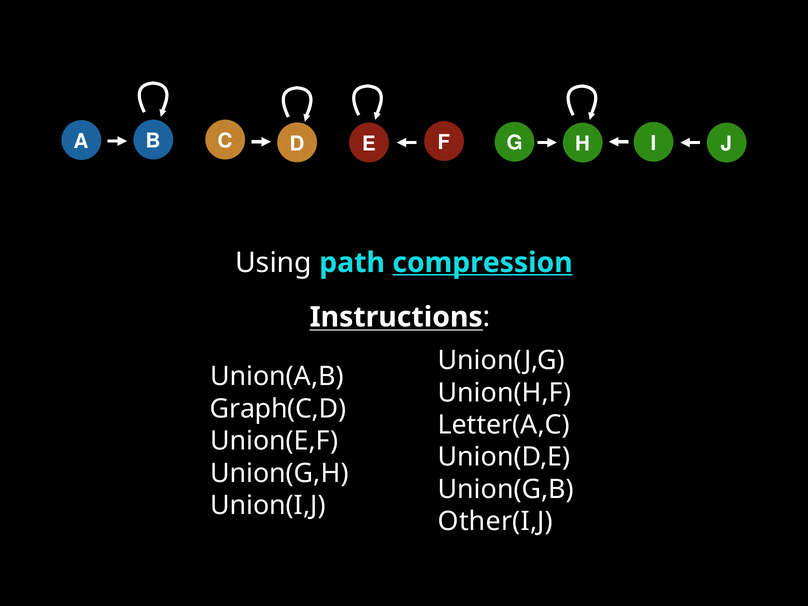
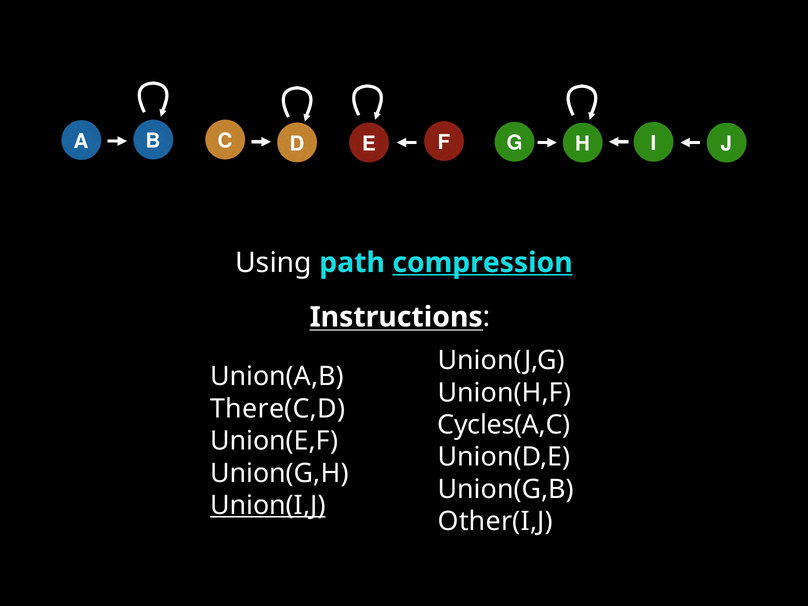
Graph(C,D: Graph(C,D -> There(C,D
Letter(A,C: Letter(A,C -> Cycles(A,C
Union(I,J underline: none -> present
